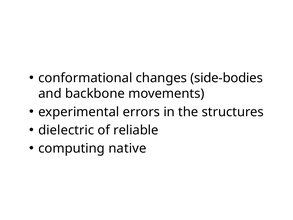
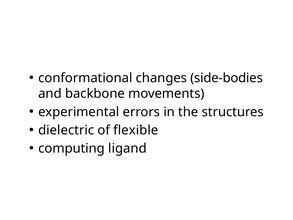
reliable: reliable -> flexible
native: native -> ligand
